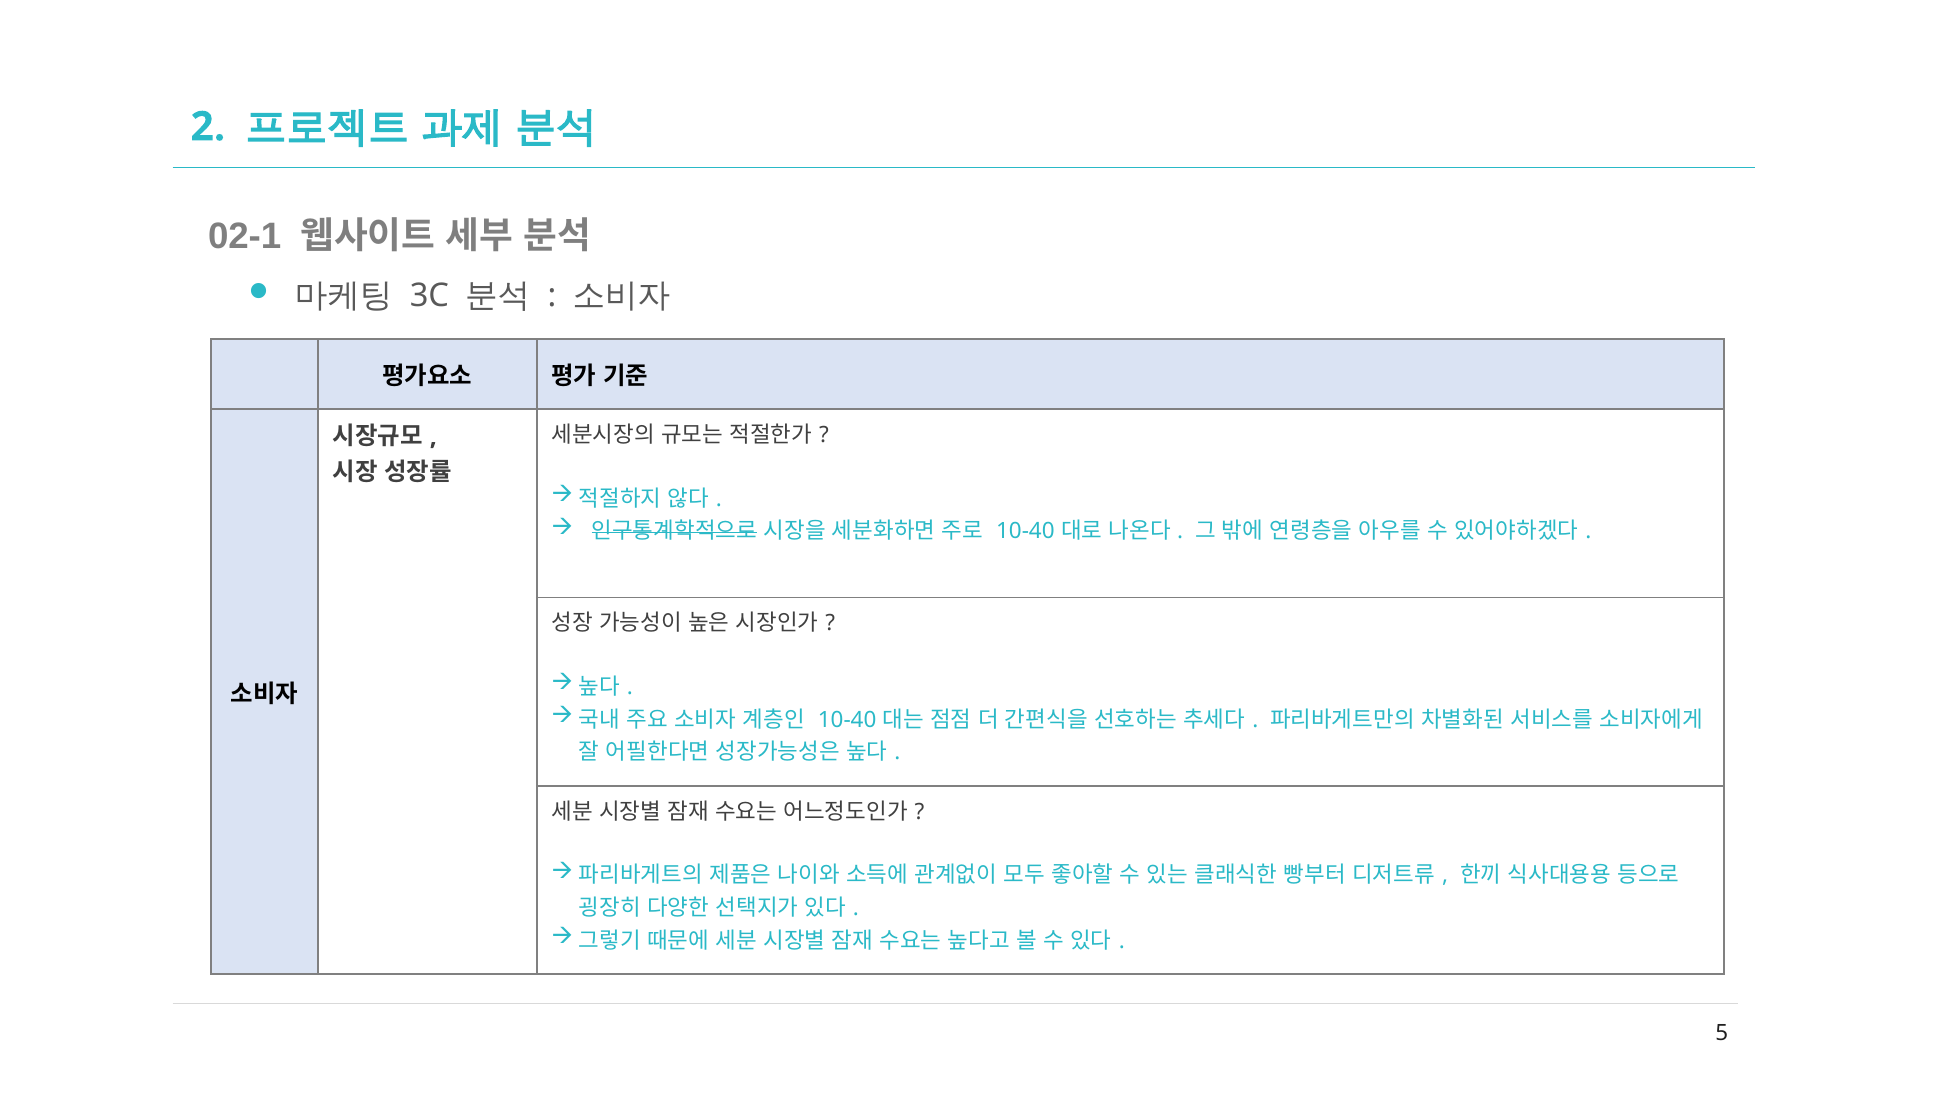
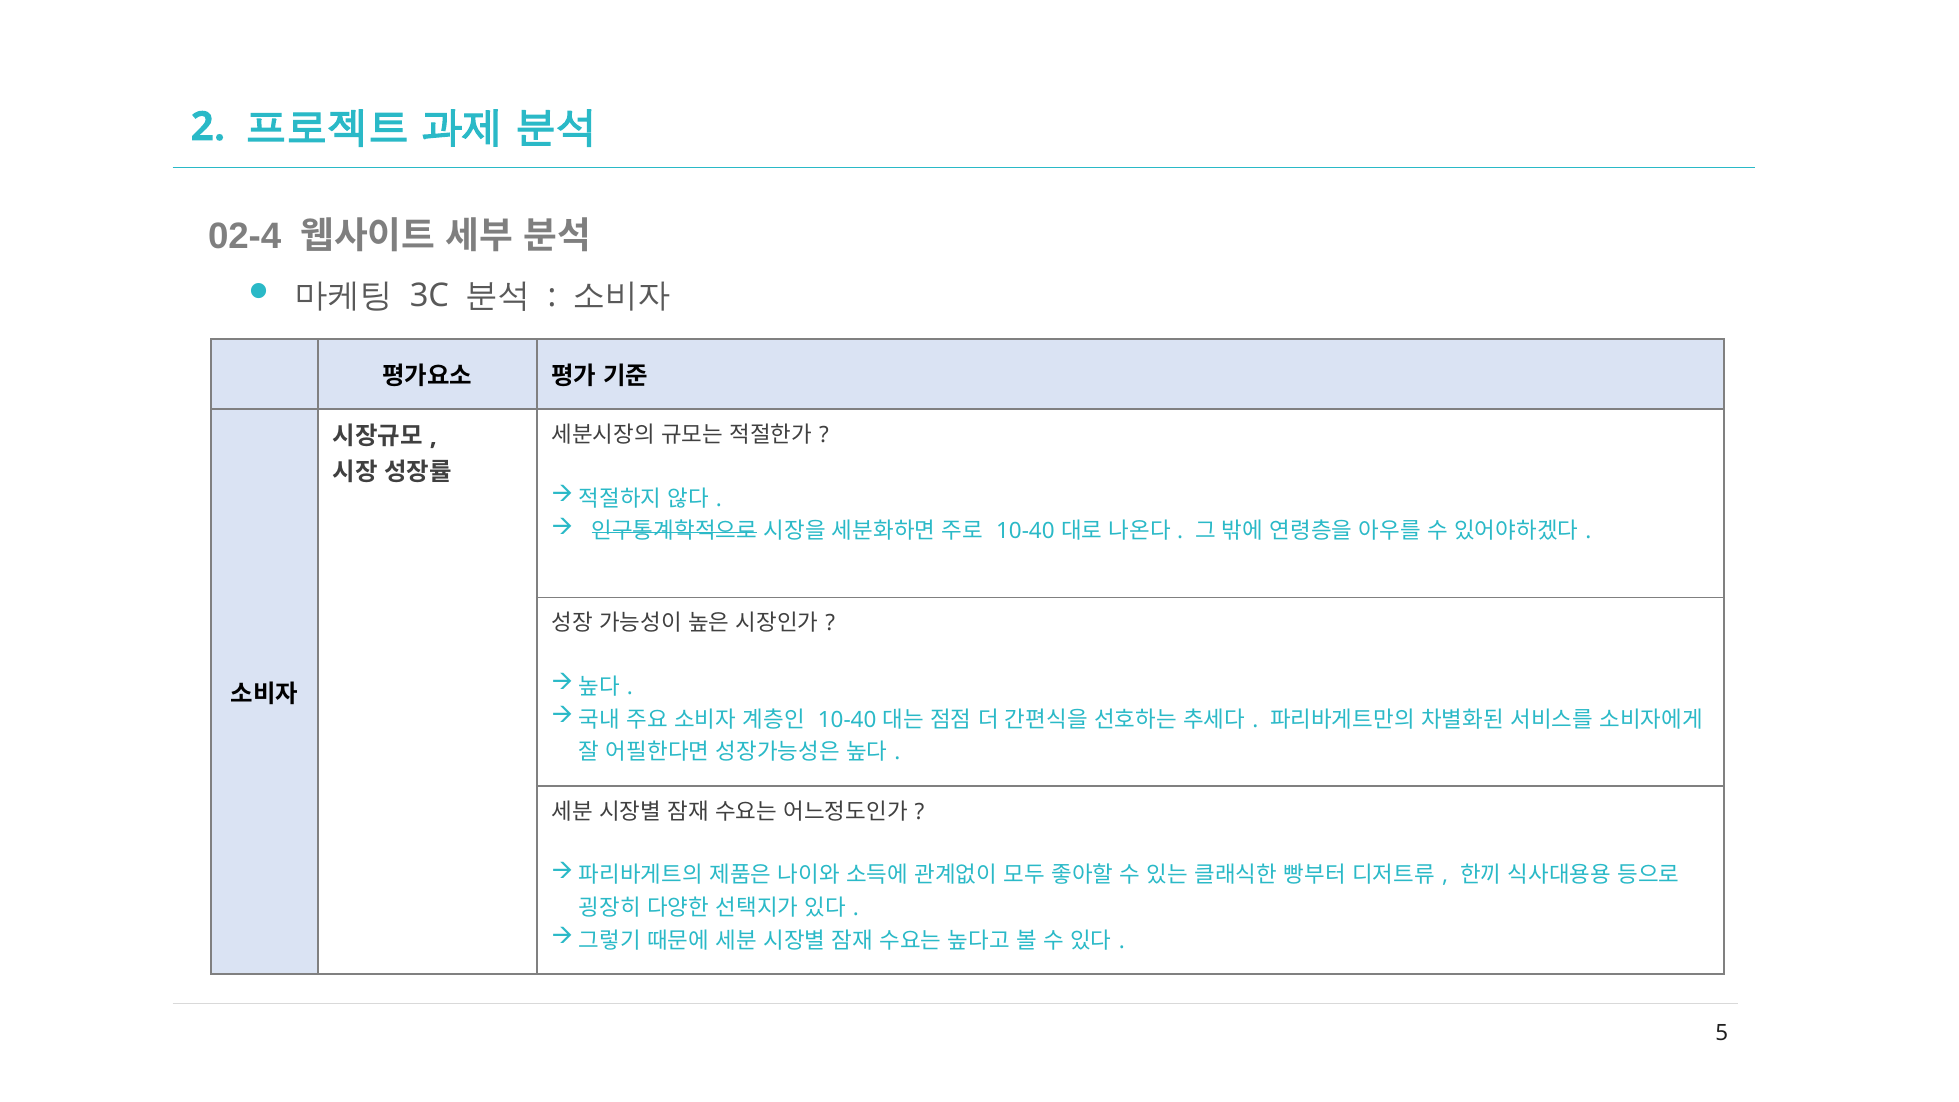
02-1: 02-1 -> 02-4
